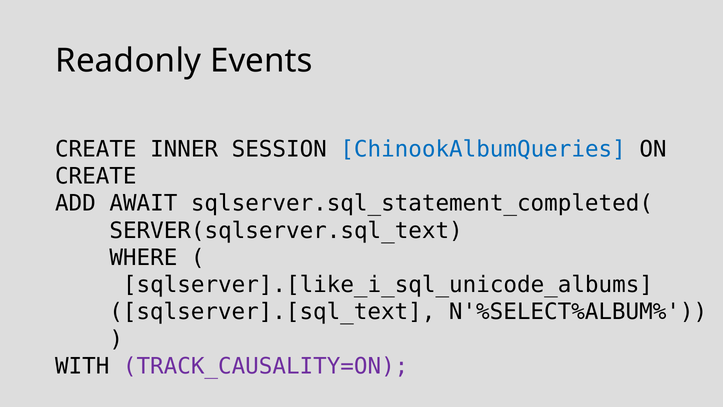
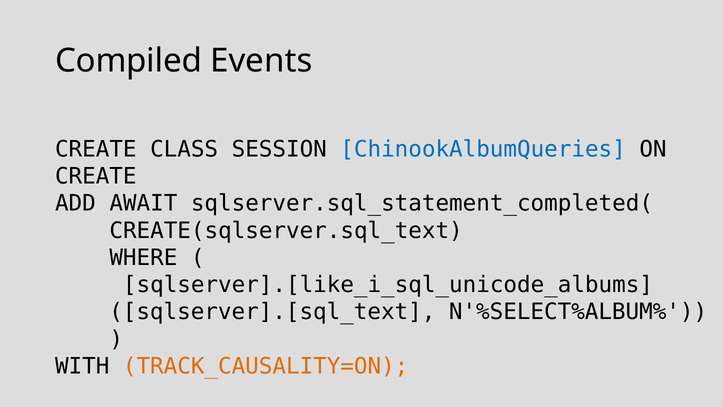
Readonly: Readonly -> Compiled
INNER: INNER -> CLASS
SERVER(sqlserver.sql_text: SERVER(sqlserver.sql_text -> CREATE(sqlserver.sql_text
TRACK_CAUSALITY=ON colour: purple -> orange
